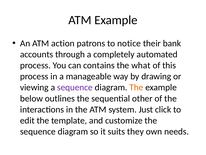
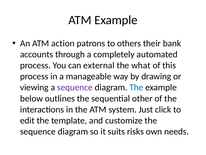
notice: notice -> others
contains: contains -> external
The at (136, 87) colour: orange -> blue
they: they -> risks
